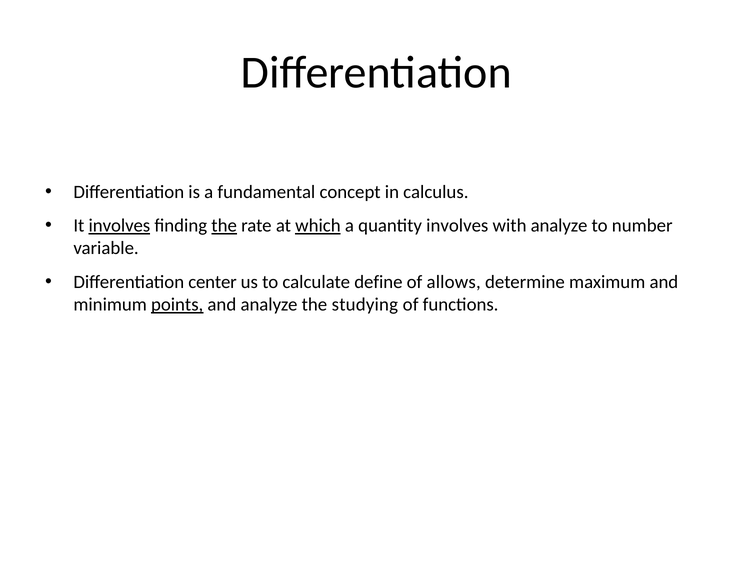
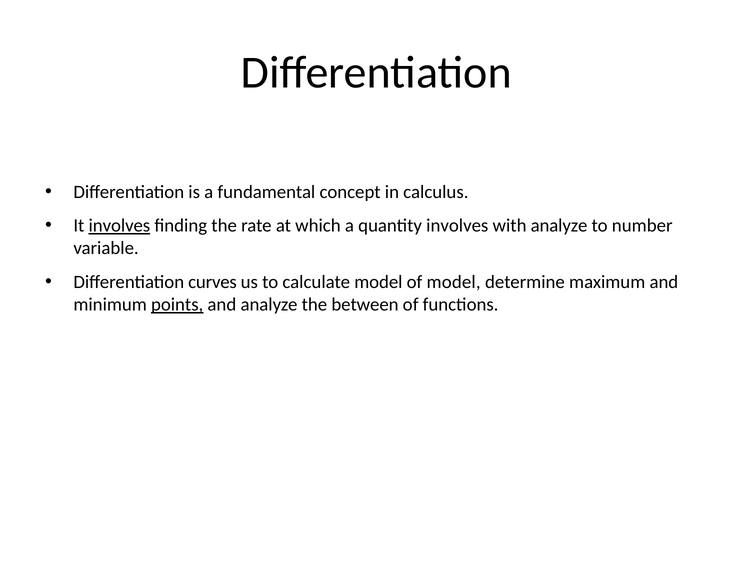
the at (224, 226) underline: present -> none
which underline: present -> none
center: center -> curves
calculate define: define -> model
of allows: allows -> model
studying: studying -> between
